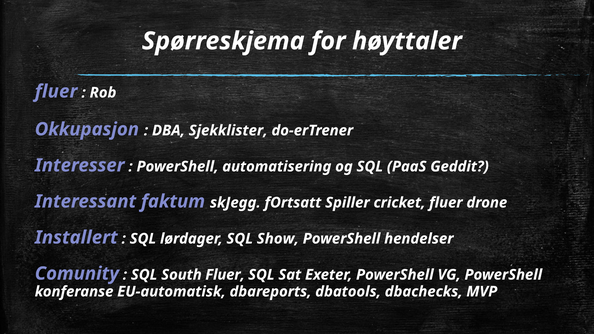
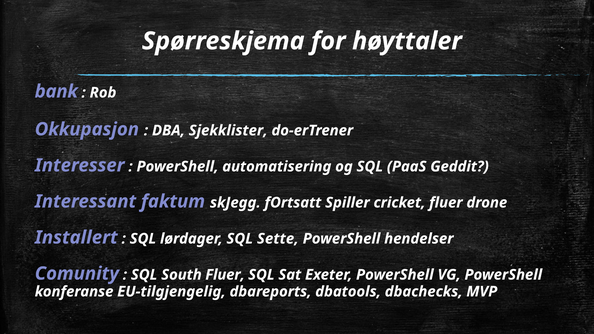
fluer at (56, 91): fluer -> bank
Show: Show -> Sette
EU-automatisk: EU-automatisk -> EU-tilgjengelig
